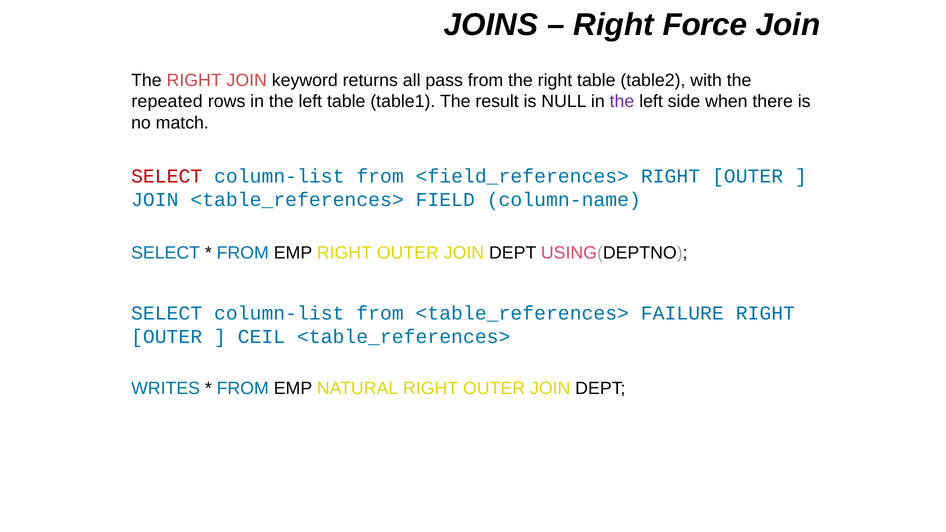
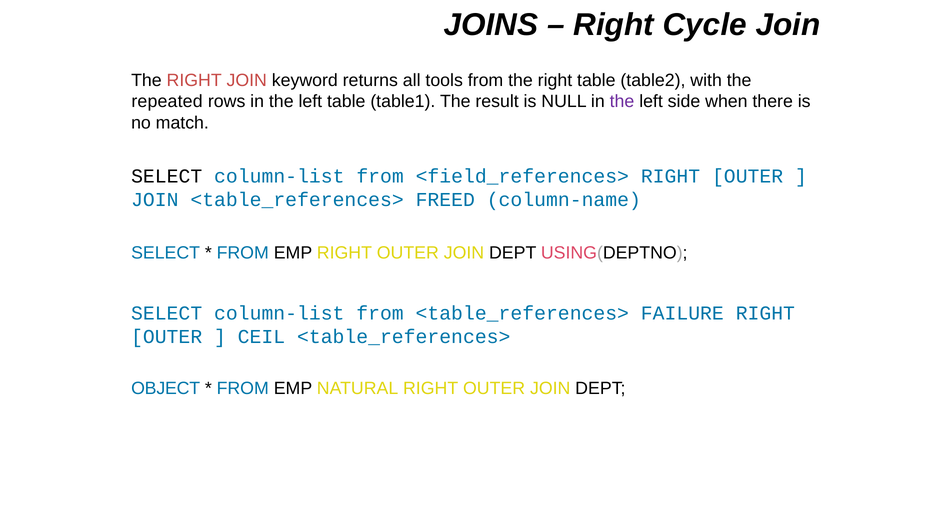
Force: Force -> Cycle
pass: pass -> tools
SELECT at (167, 176) colour: red -> black
FIELD: FIELD -> FREED
WRITES: WRITES -> OBJECT
